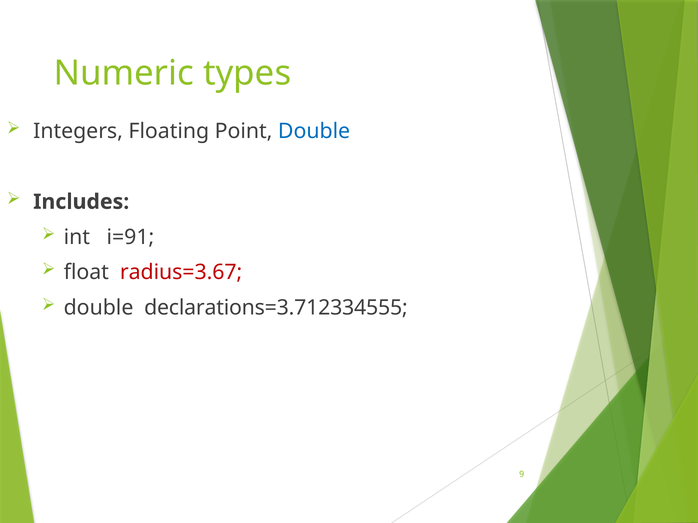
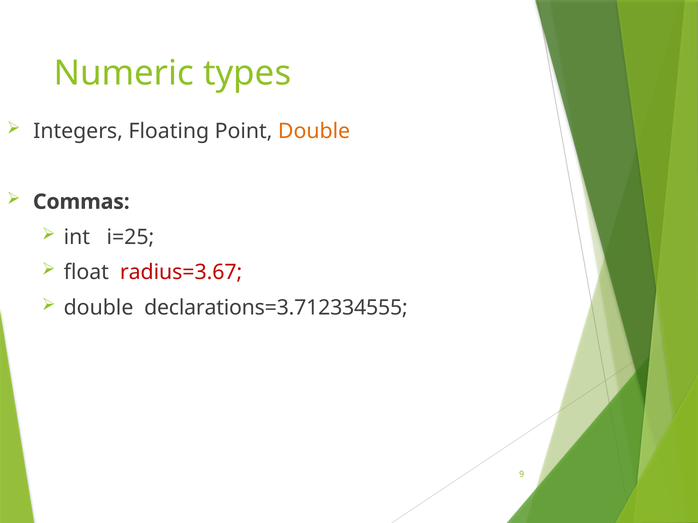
Double at (314, 131) colour: blue -> orange
Includes: Includes -> Commas
i=91: i=91 -> i=25
